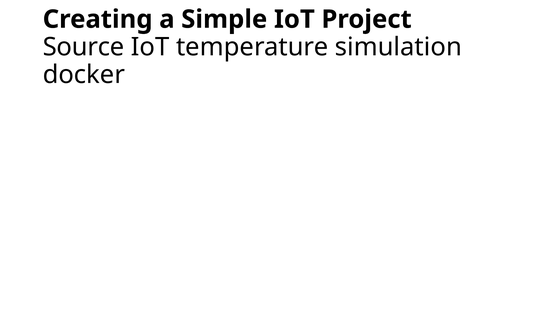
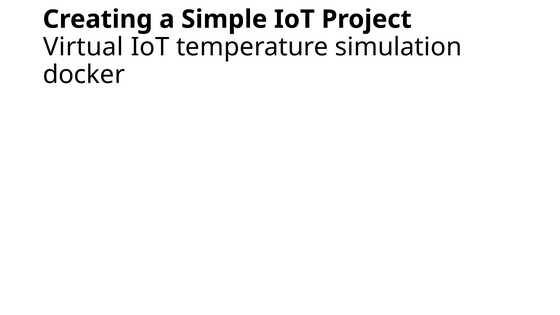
Source: Source -> Virtual
